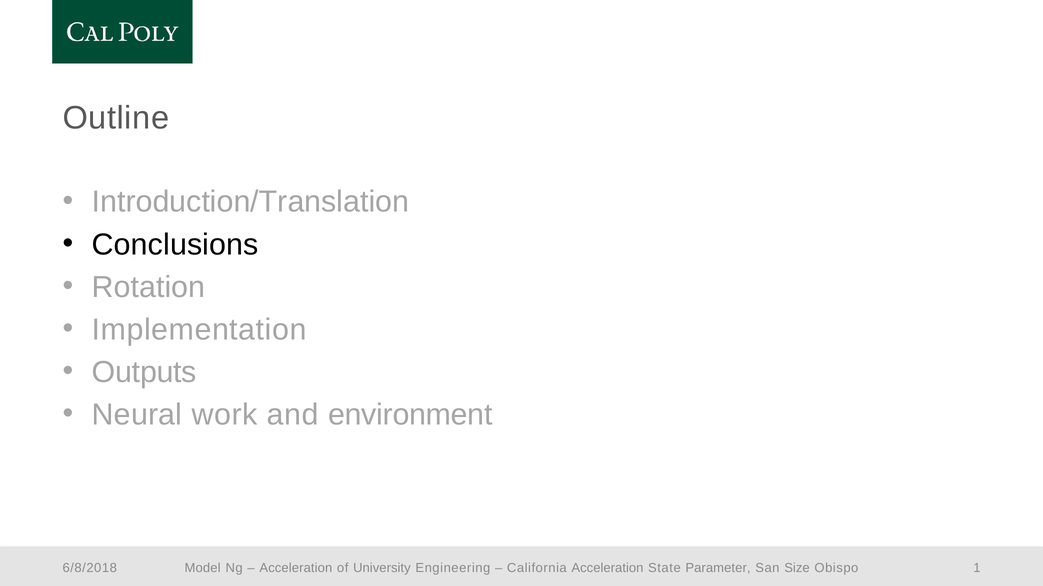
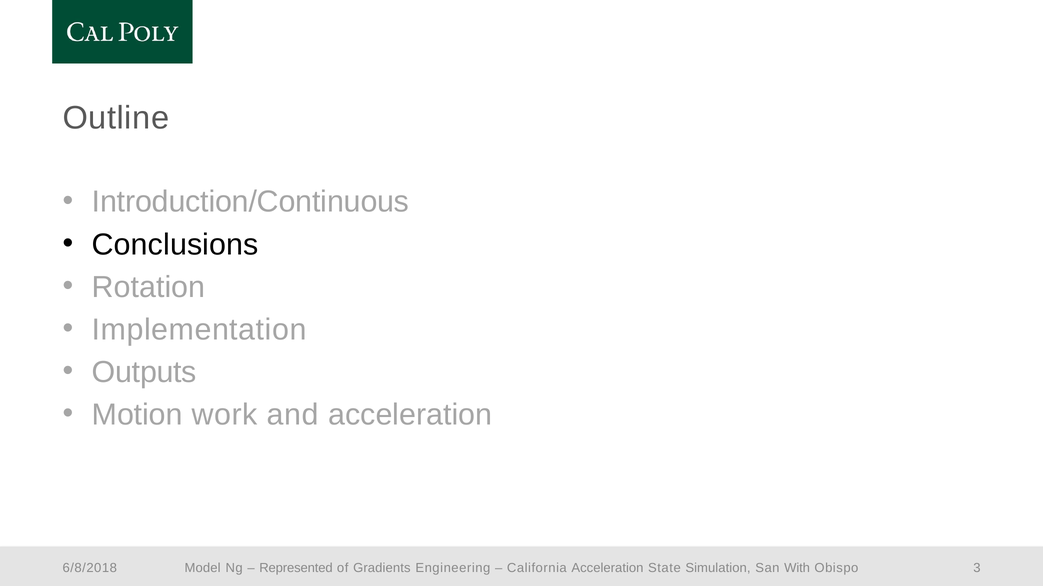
Introduction/Translation: Introduction/Translation -> Introduction/Continuous
Neural: Neural -> Motion
and environment: environment -> acceleration
Acceleration at (296, 568): Acceleration -> Represented
University: University -> Gradients
Parameter: Parameter -> Simulation
Size: Size -> With
1: 1 -> 3
